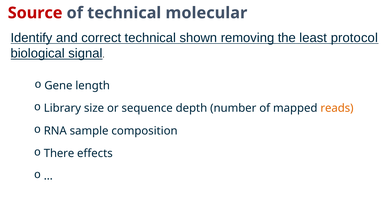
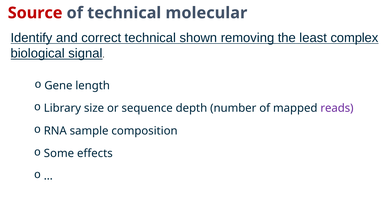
protocol: protocol -> complex
reads colour: orange -> purple
There: There -> Some
